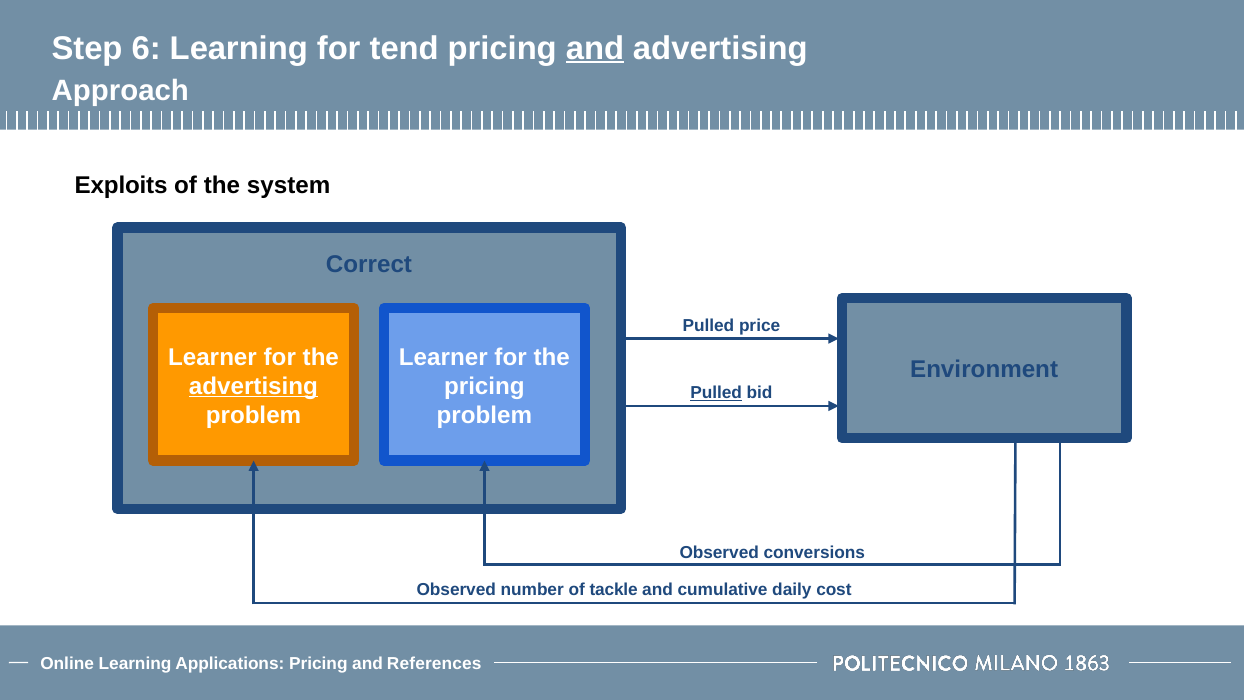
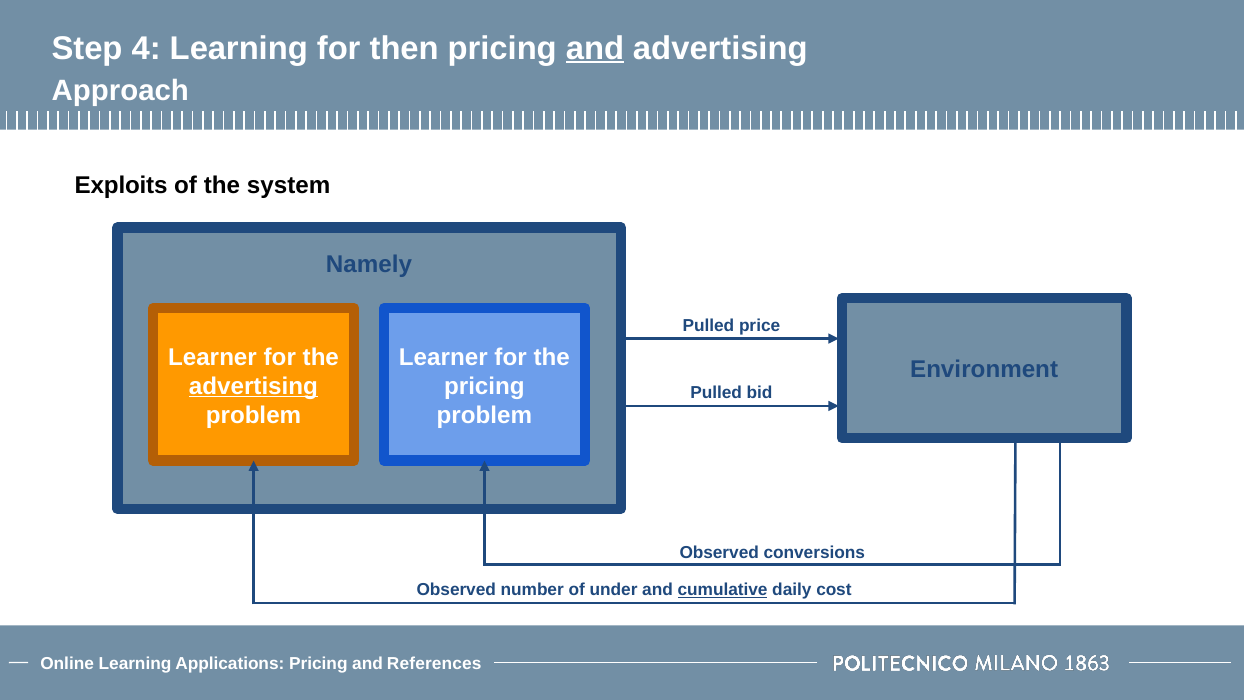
6: 6 -> 4
tend: tend -> then
Correct: Correct -> Namely
Pulled at (716, 393) underline: present -> none
tackle: tackle -> under
cumulative underline: none -> present
